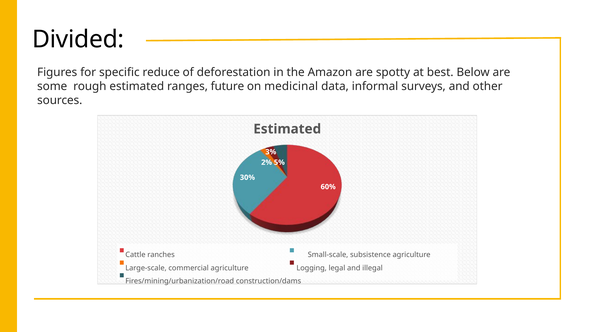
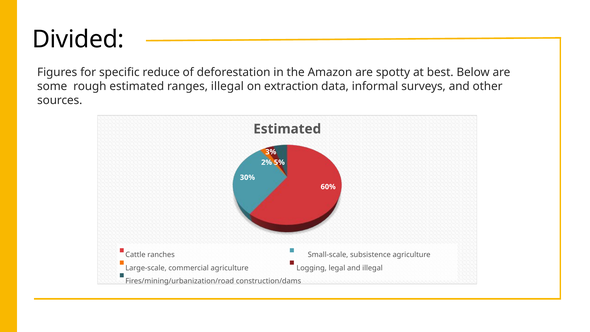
ranges future: future -> illegal
medicinal: medicinal -> extraction
